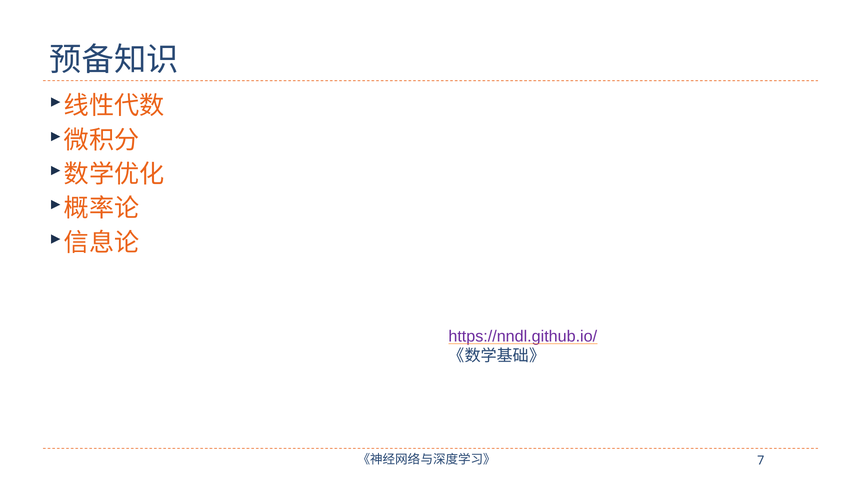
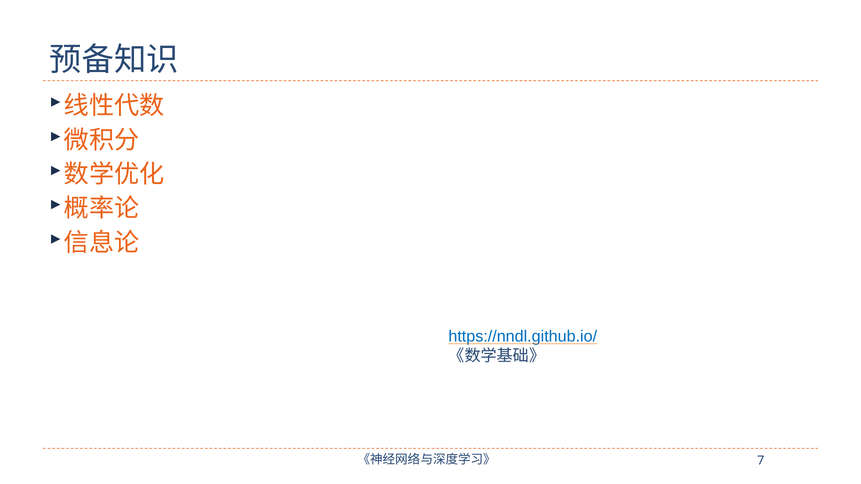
https://nndl.github.io/ colour: purple -> blue
